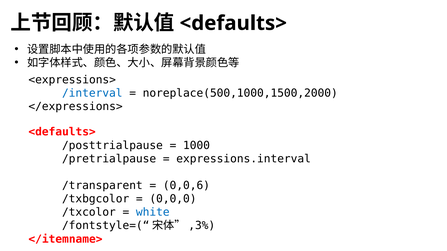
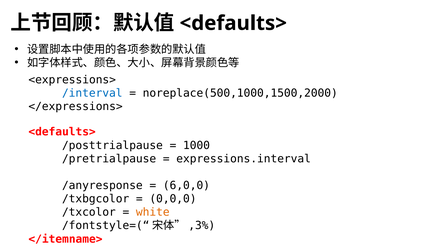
/transparent: /transparent -> /anyresponse
0,0,6: 0,0,6 -> 6,0,0
white colour: blue -> orange
